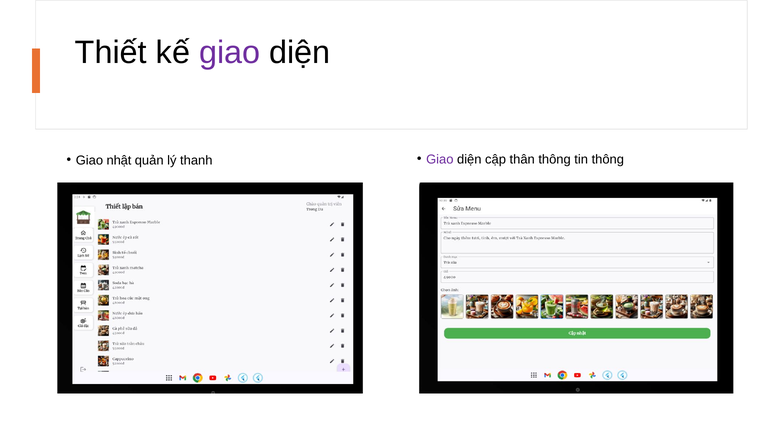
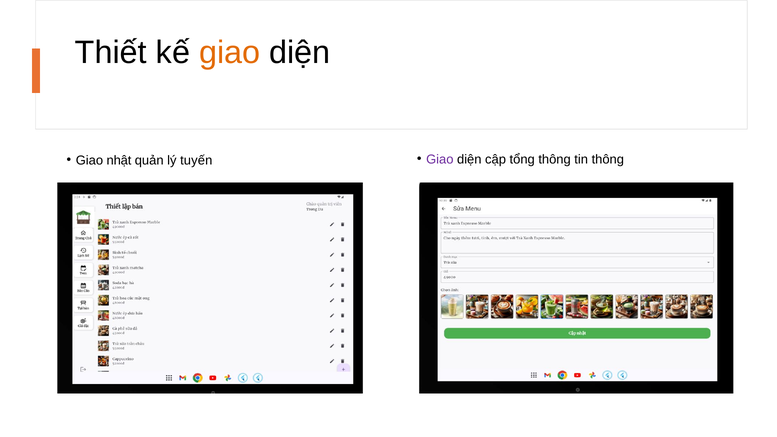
giao at (230, 53) colour: purple -> orange
thanh: thanh -> tuyến
thân: thân -> tổng
